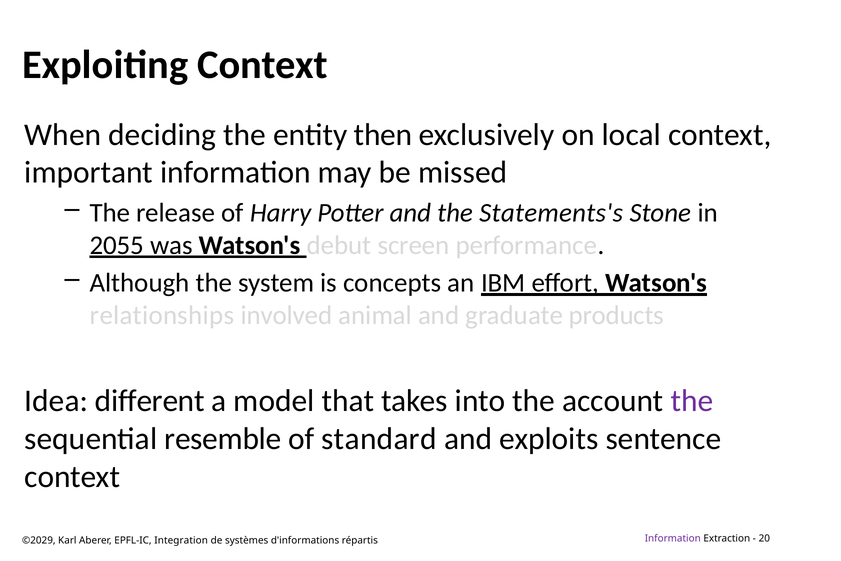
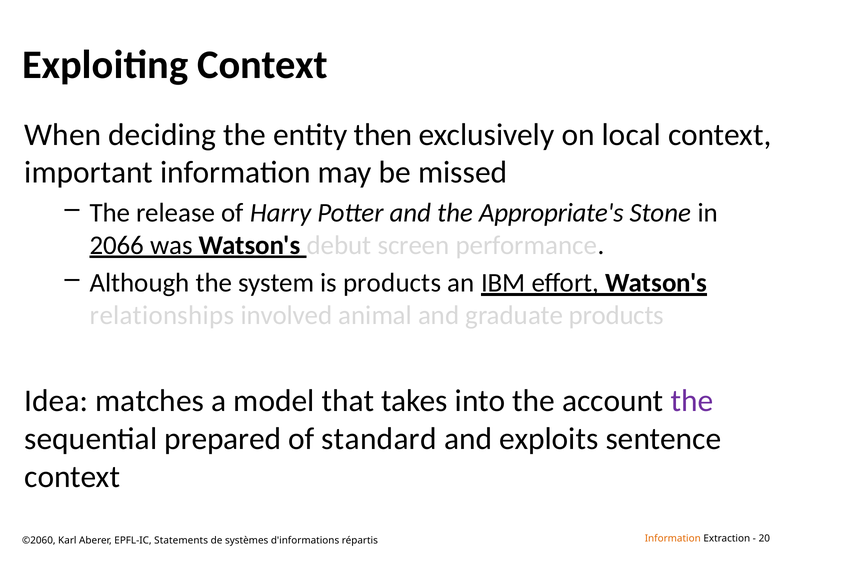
Statements's: Statements's -> Appropriate's
2055: 2055 -> 2066
is concepts: concepts -> products
different: different -> matches
resemble: resemble -> prepared
Information at (673, 538) colour: purple -> orange
©2029: ©2029 -> ©2060
Integration: Integration -> Statements
